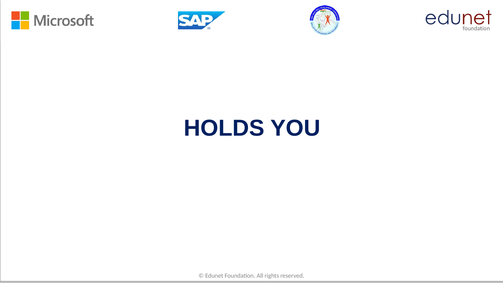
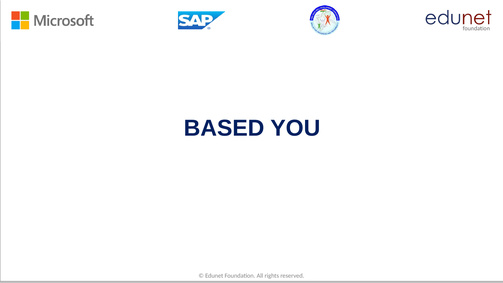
HOLDS: HOLDS -> BASED
